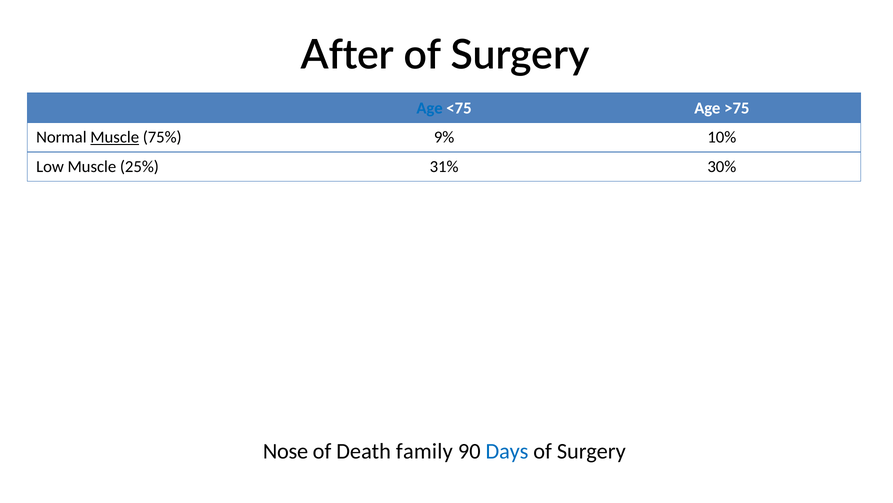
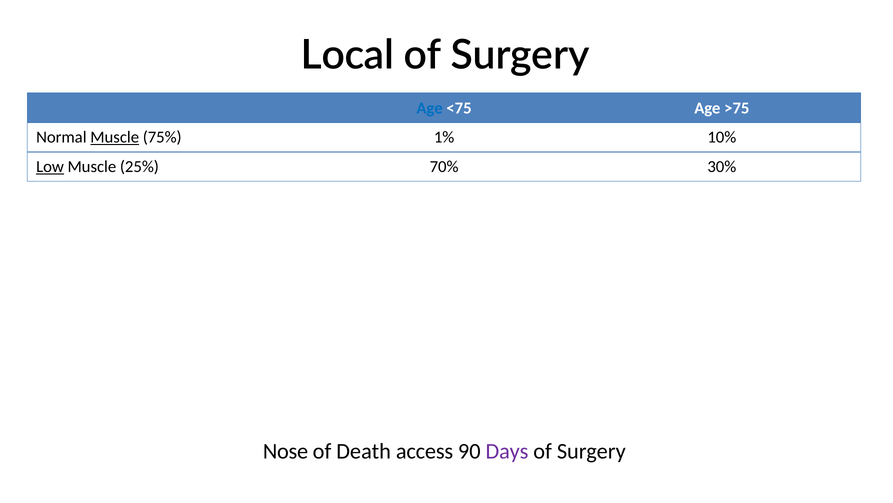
After: After -> Local
9%: 9% -> 1%
Low underline: none -> present
31%: 31% -> 70%
family: family -> access
Days colour: blue -> purple
